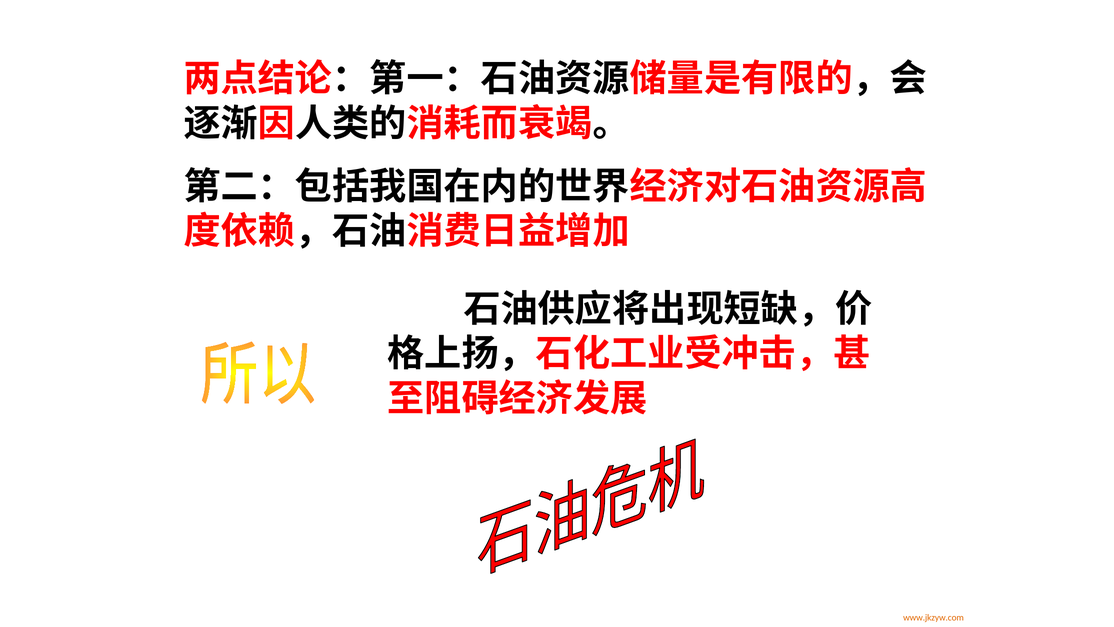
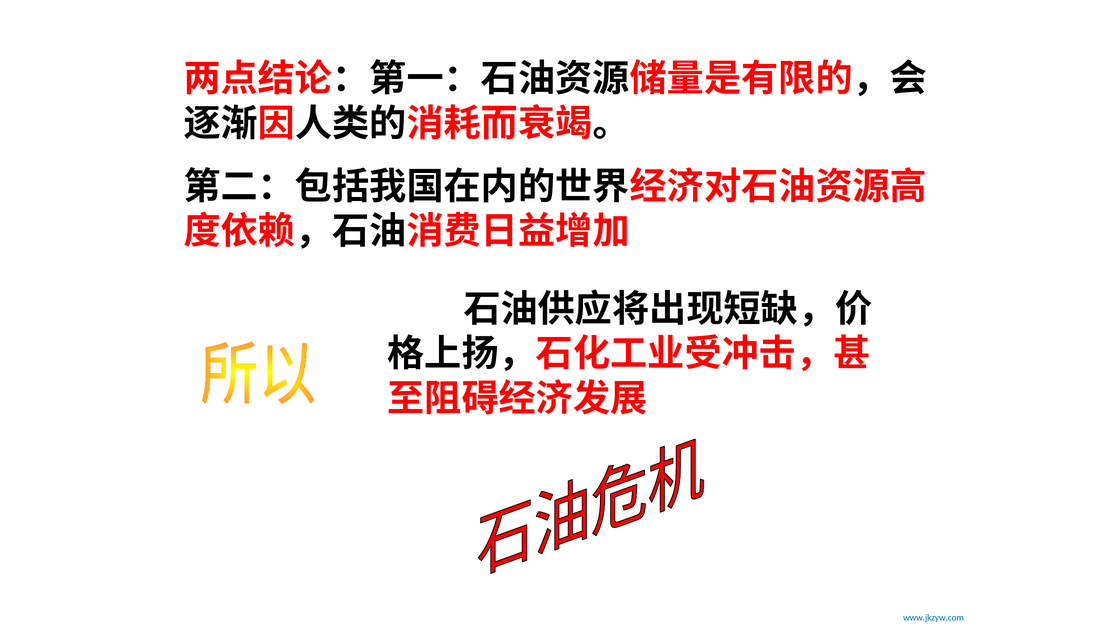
www.jkzyw.com colour: orange -> blue
